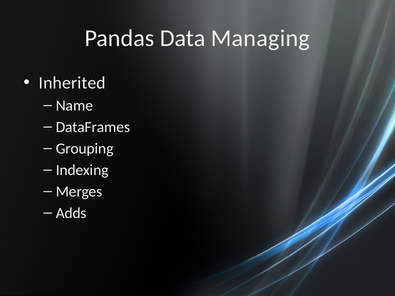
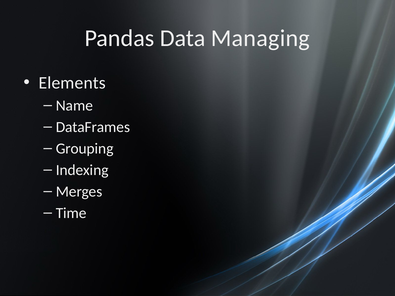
Inherited: Inherited -> Elements
Adds: Adds -> Time
